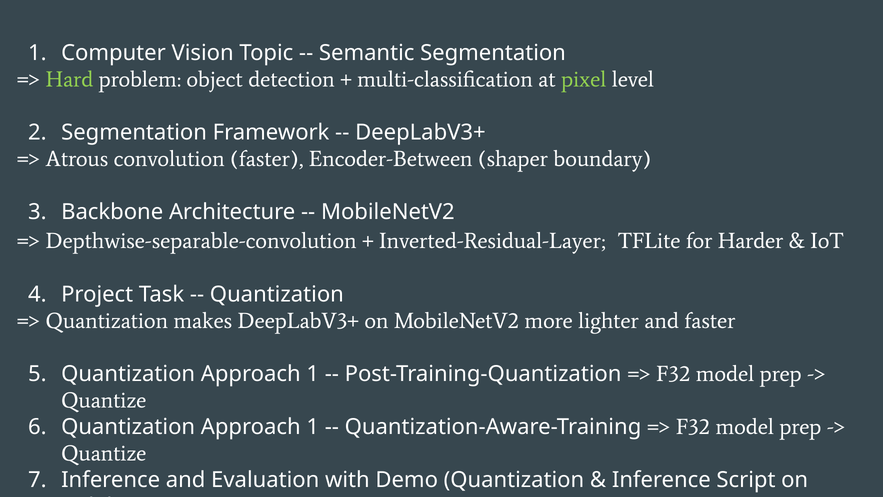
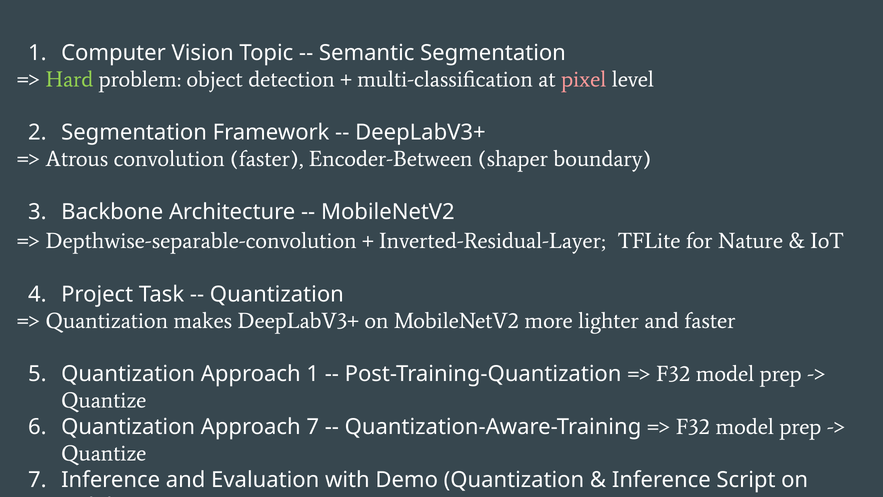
pixel colour: light green -> pink
Harder: Harder -> Nature
1 at (313, 427): 1 -> 7
